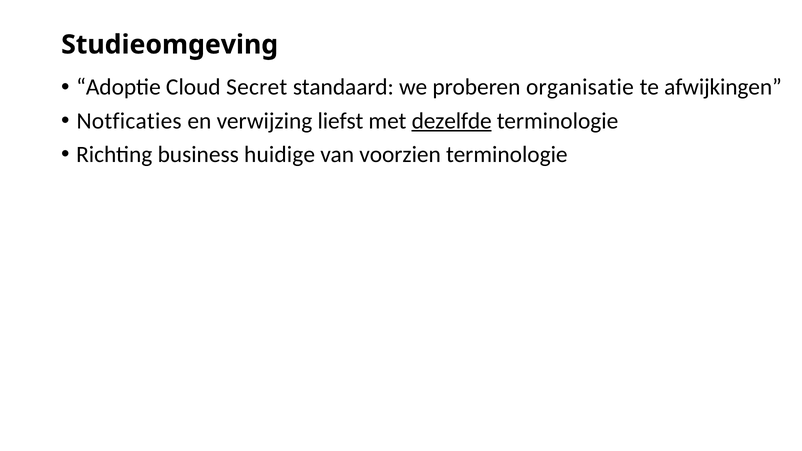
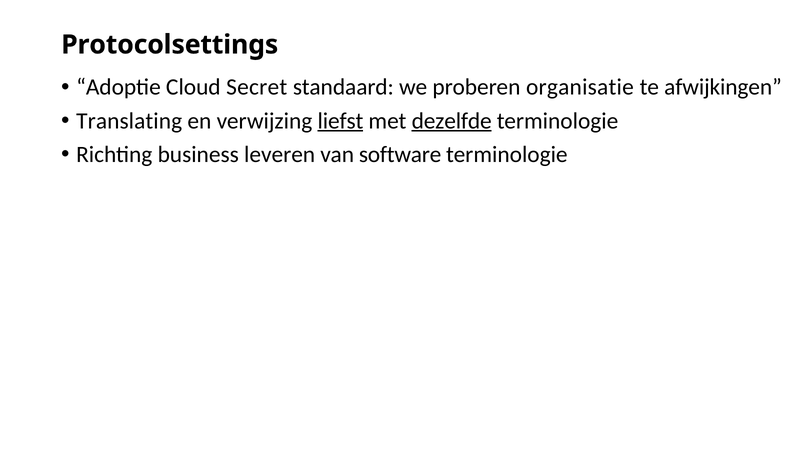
Studieomgeving: Studieomgeving -> Protocolsettings
Notficaties: Notficaties -> Translating
liefst underline: none -> present
huidige: huidige -> leveren
voorzien: voorzien -> software
